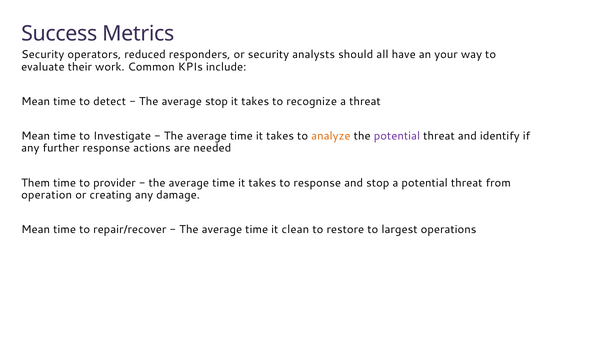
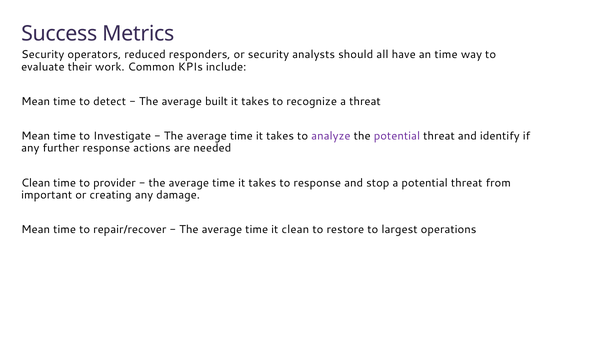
an your: your -> time
average stop: stop -> built
analyze colour: orange -> purple
Them at (36, 183): Them -> Clean
operation: operation -> important
